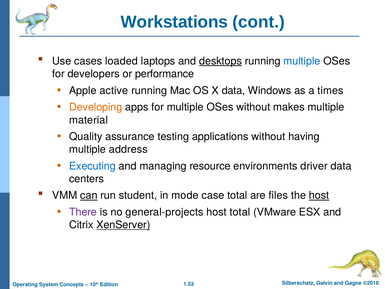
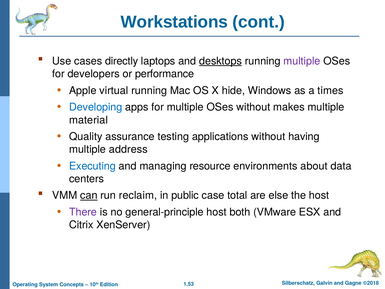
loaded: loaded -> directly
multiple at (302, 61) colour: blue -> purple
active: active -> virtual
X data: data -> hide
Developing colour: orange -> blue
driver: driver -> about
student: student -> reclaim
mode: mode -> public
files: files -> else
host at (319, 195) underline: present -> none
general-projects: general-projects -> general-principle
host total: total -> both
XenServer underline: present -> none
